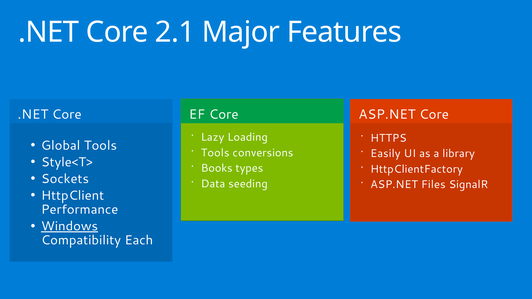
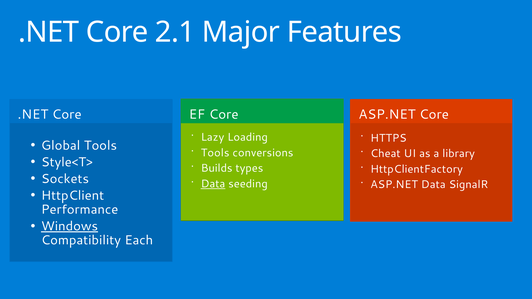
Easily: Easily -> Cheat
Books: Books -> Builds
Data at (213, 184) underline: none -> present
ASP.NET Files: Files -> Data
